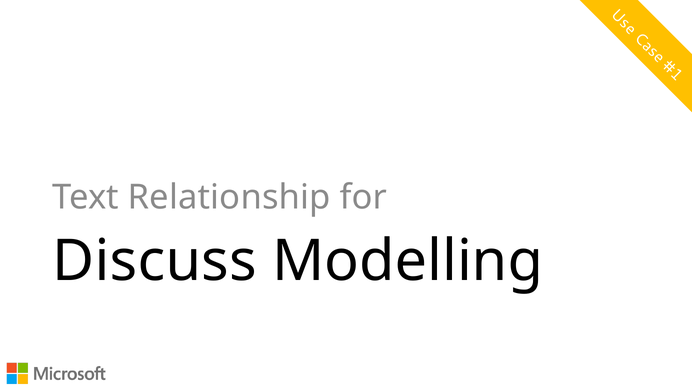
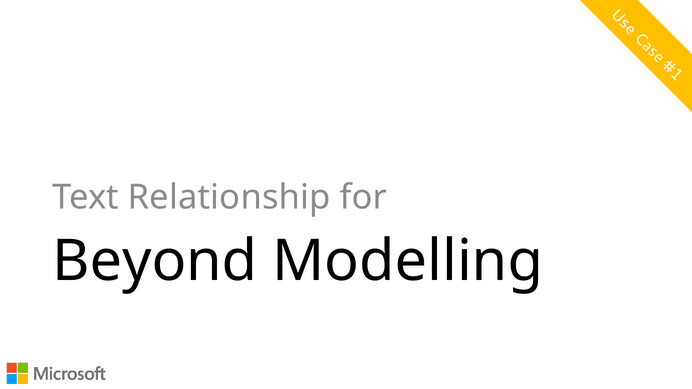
Discuss: Discuss -> Beyond
